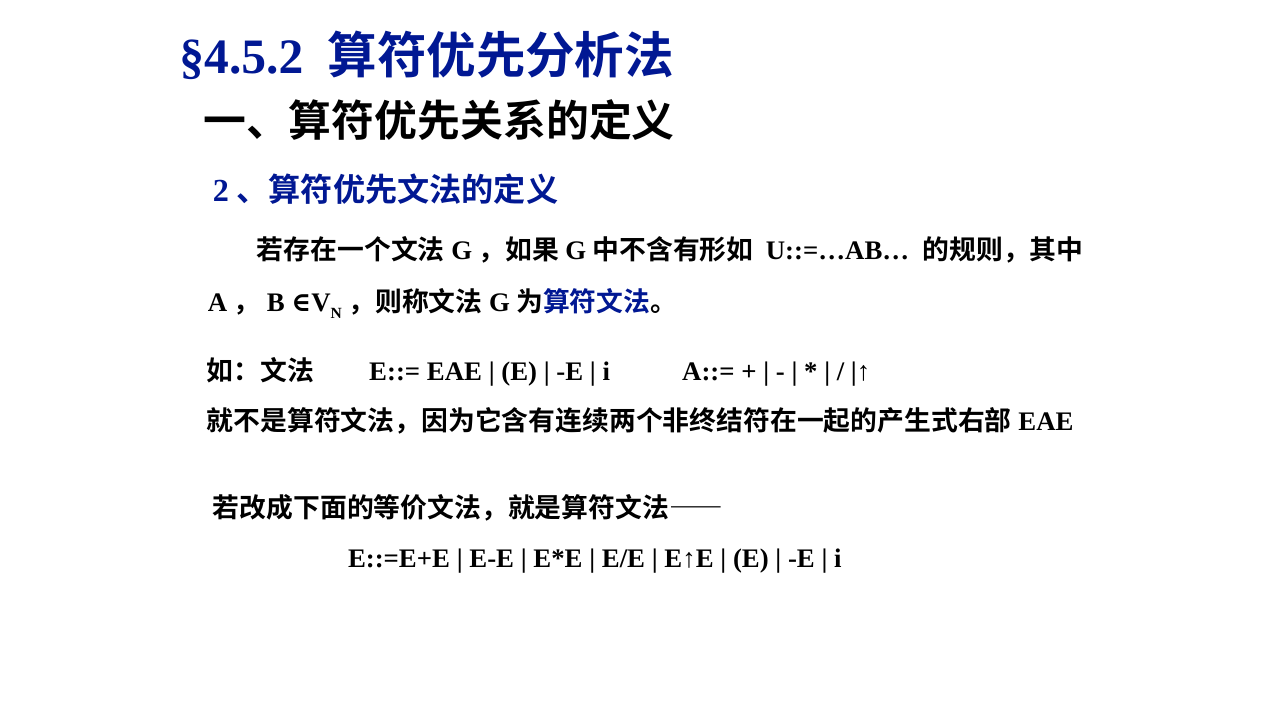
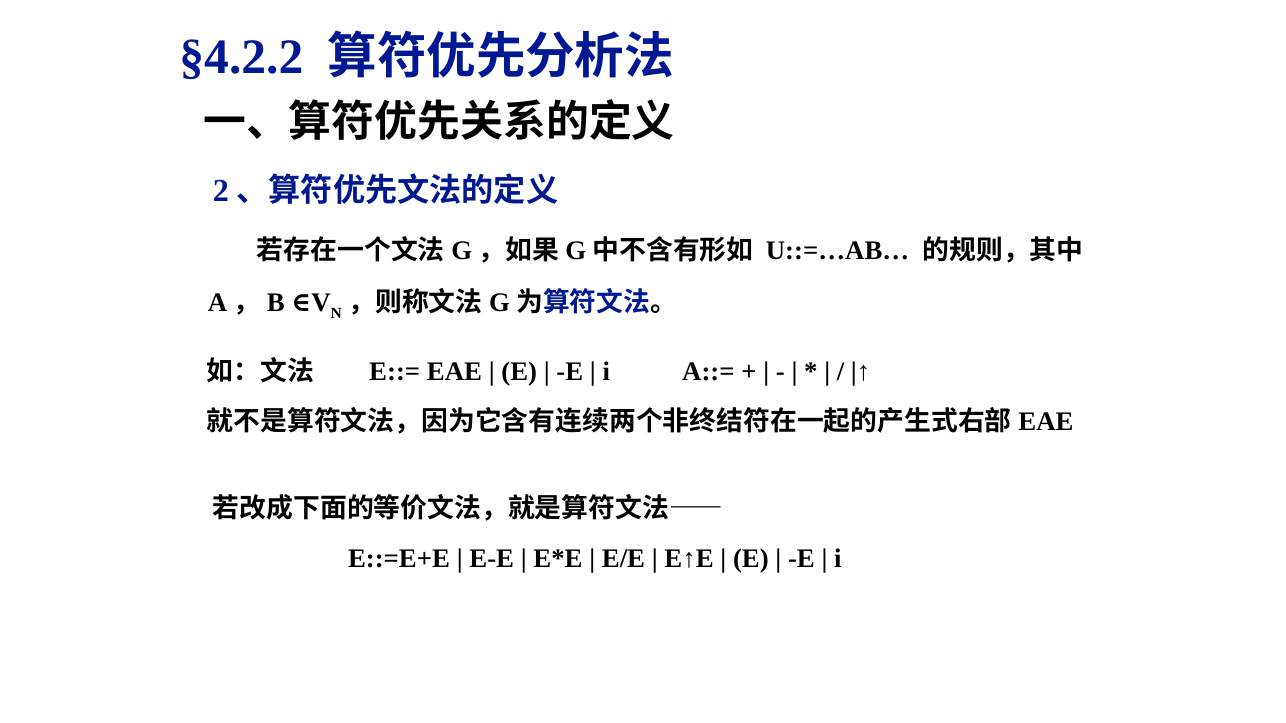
§4.5.2: §4.5.2 -> §4.2.2
